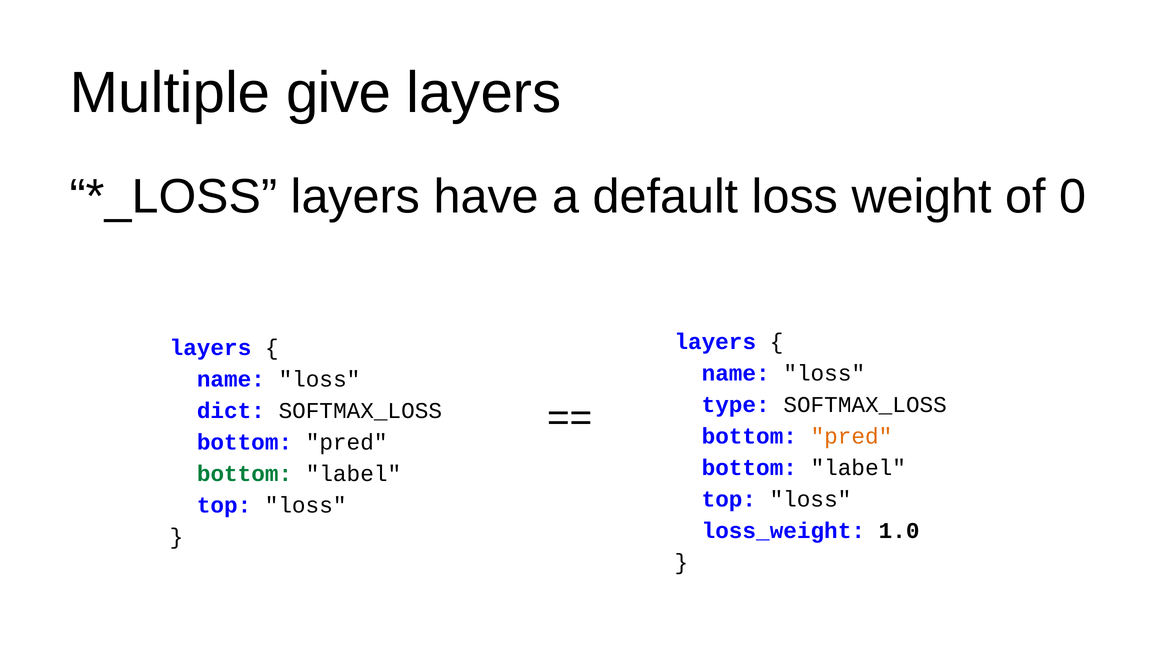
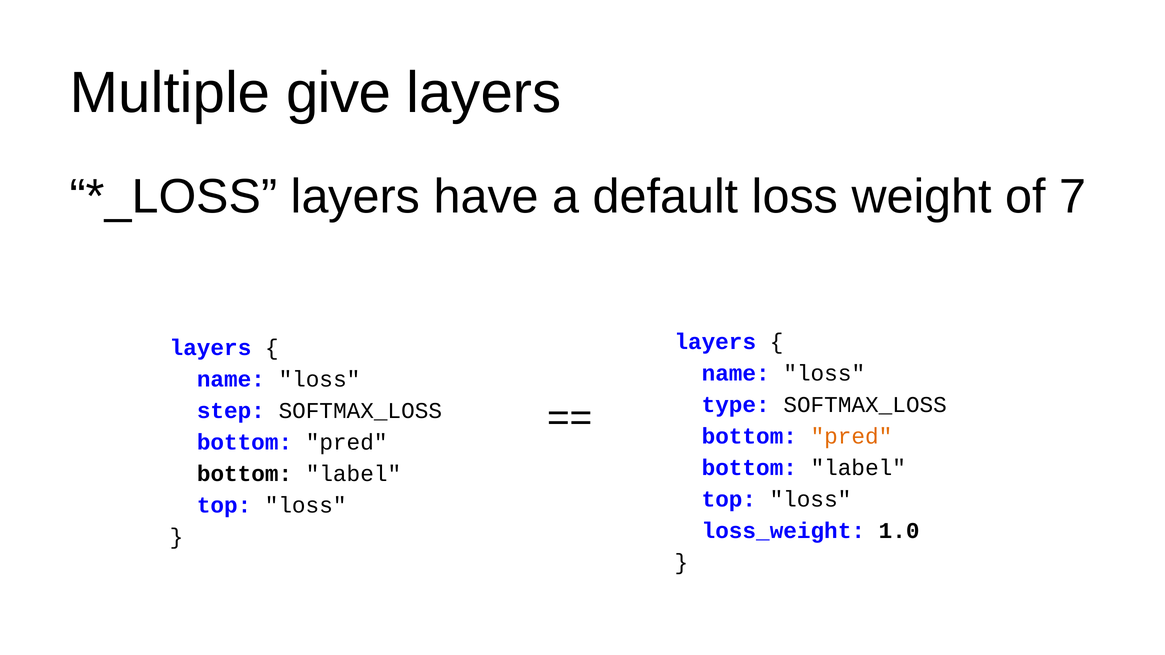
0: 0 -> 7
dict: dict -> step
bottom at (245, 474) colour: green -> black
